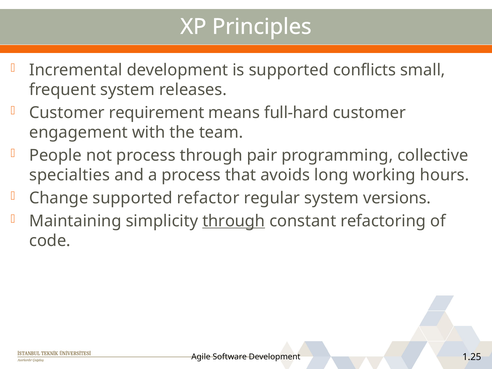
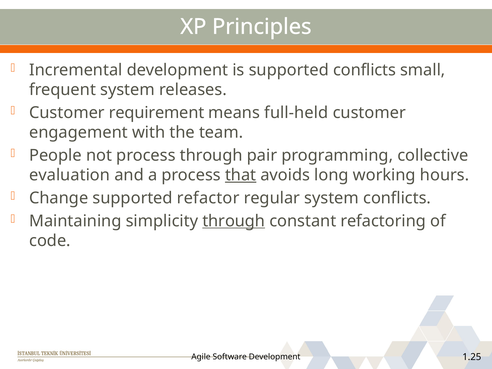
full-hard: full-hard -> full-held
specialties: specialties -> evaluation
that underline: none -> present
system versions: versions -> conflicts
